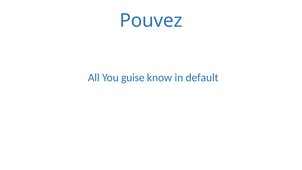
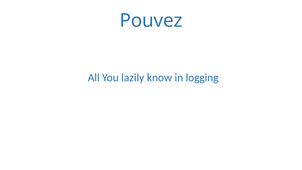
guise: guise -> lazily
default: default -> logging
